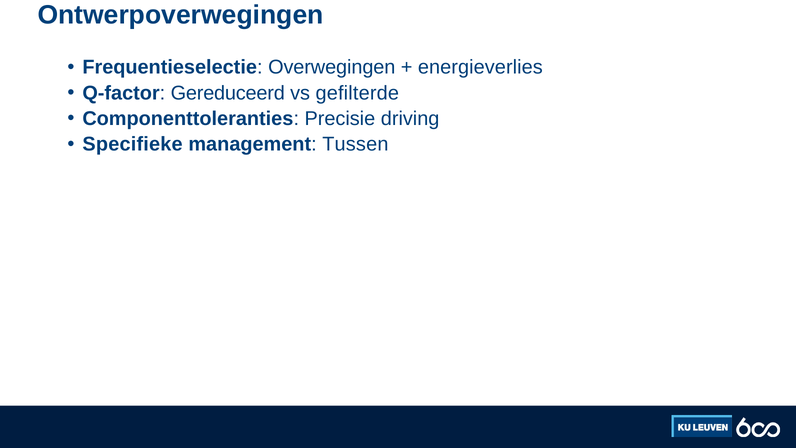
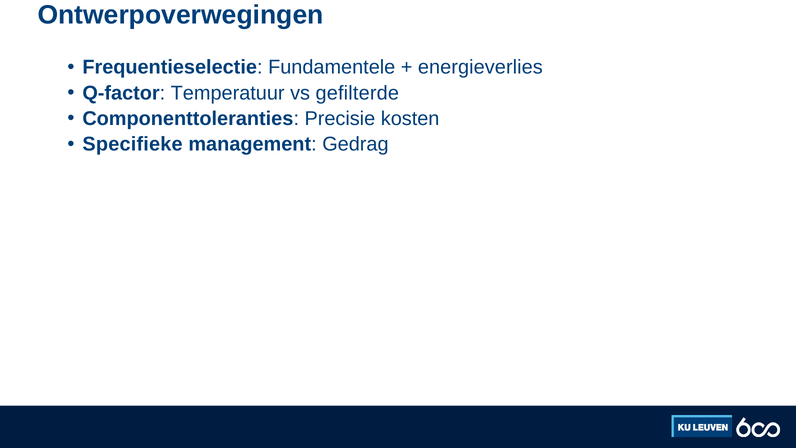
Overwegingen: Overwegingen -> Fundamentele
Gereduceerd: Gereduceerd -> Temperatuur
driving: driving -> kosten
Tussen: Tussen -> Gedrag
